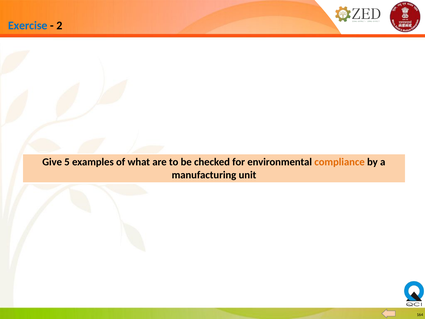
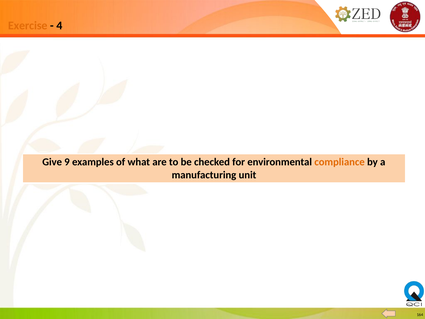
Exercise colour: blue -> orange
2: 2 -> 4
5: 5 -> 9
